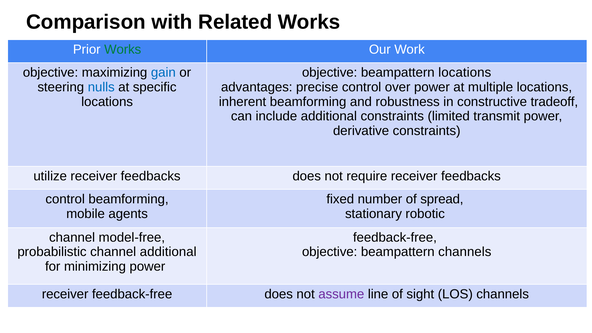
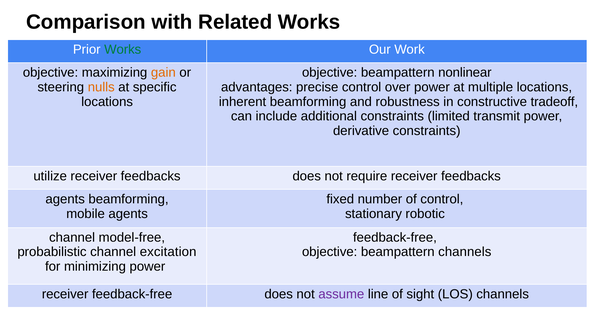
gain colour: blue -> orange
beampattern locations: locations -> nonlinear
nulls colour: blue -> orange
control at (65, 199): control -> agents
of spread: spread -> control
channel additional: additional -> excitation
